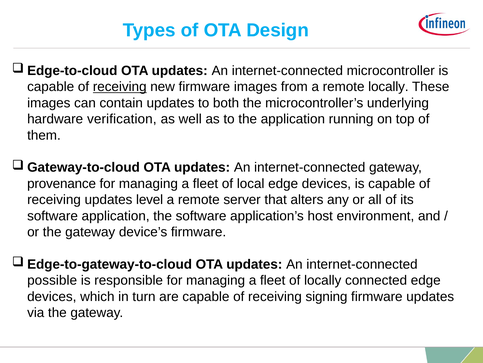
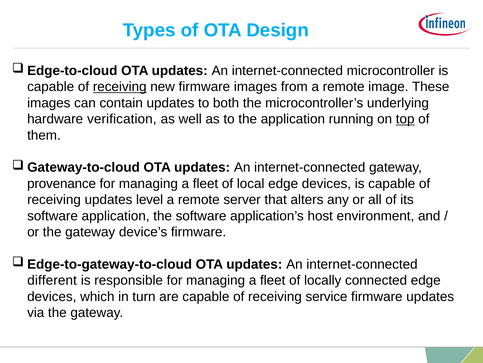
remote locally: locally -> image
top underline: none -> present
possible: possible -> different
signing: signing -> service
